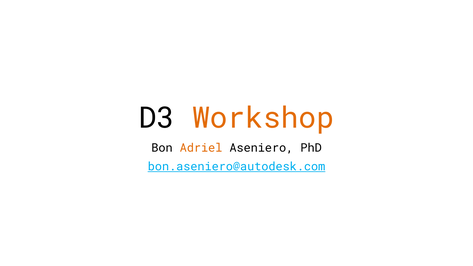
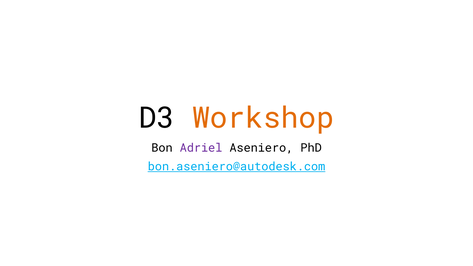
Adriel colour: orange -> purple
